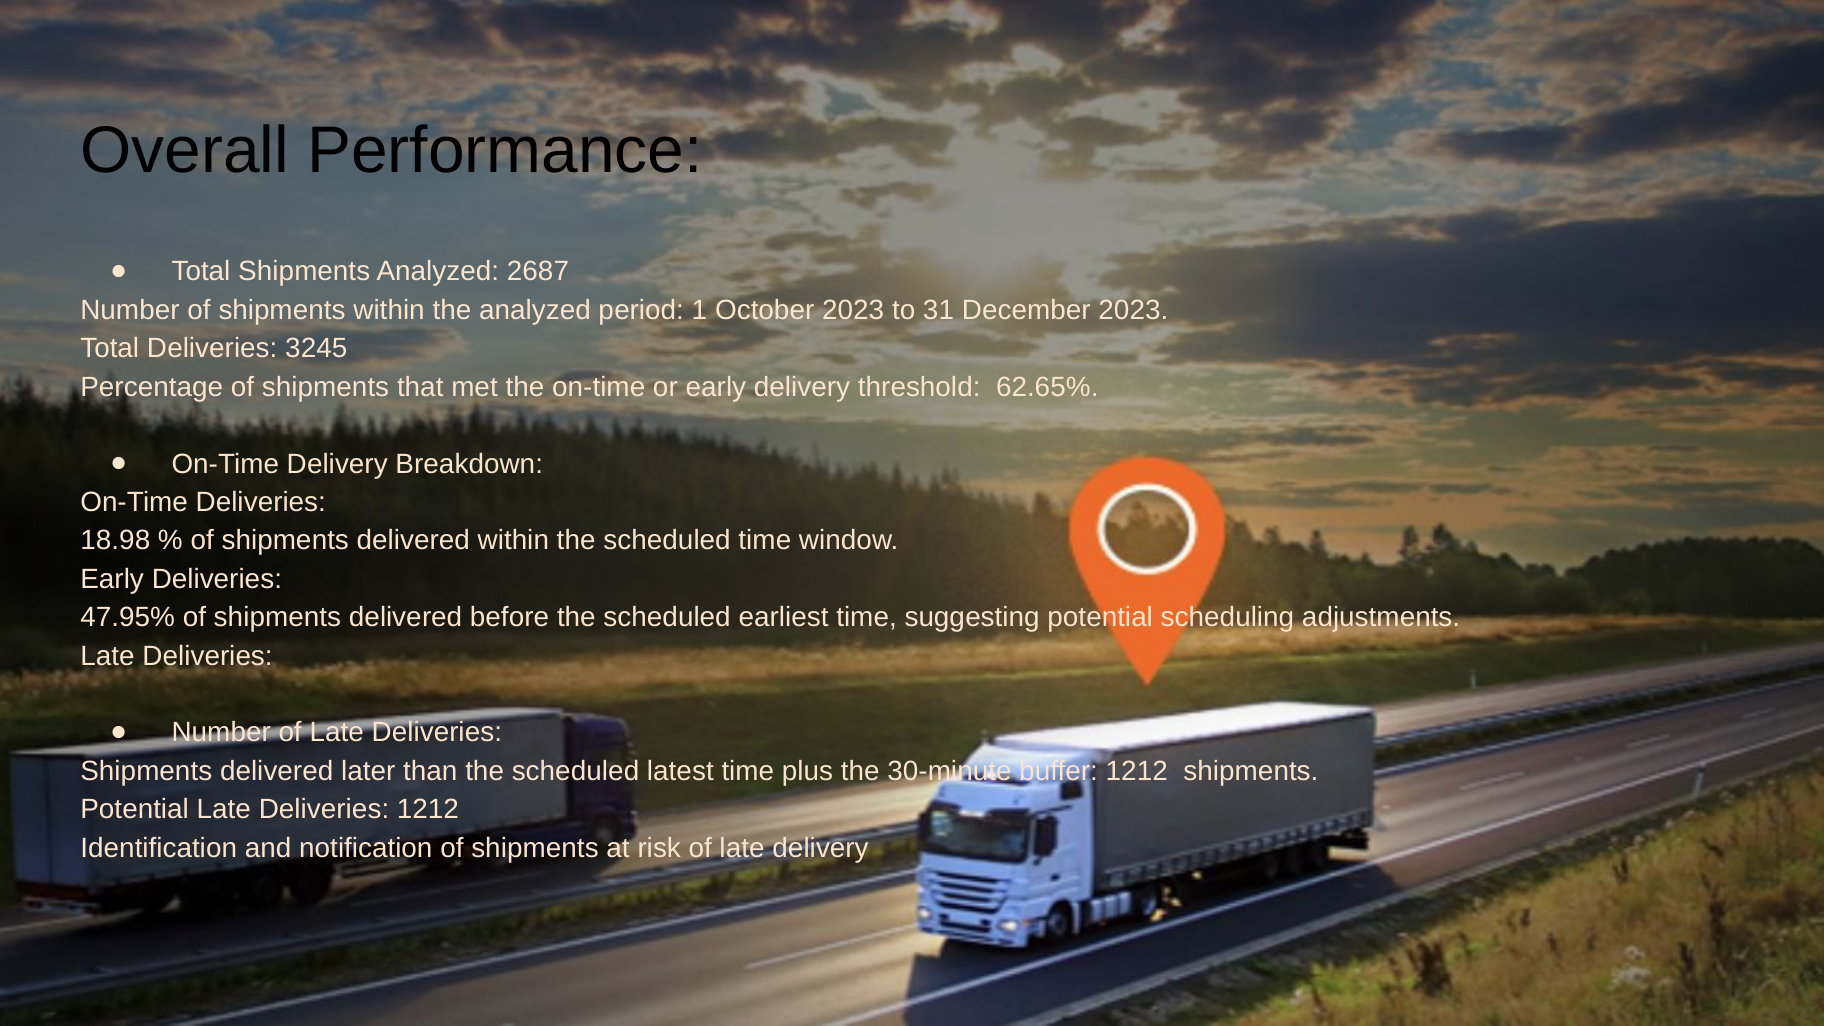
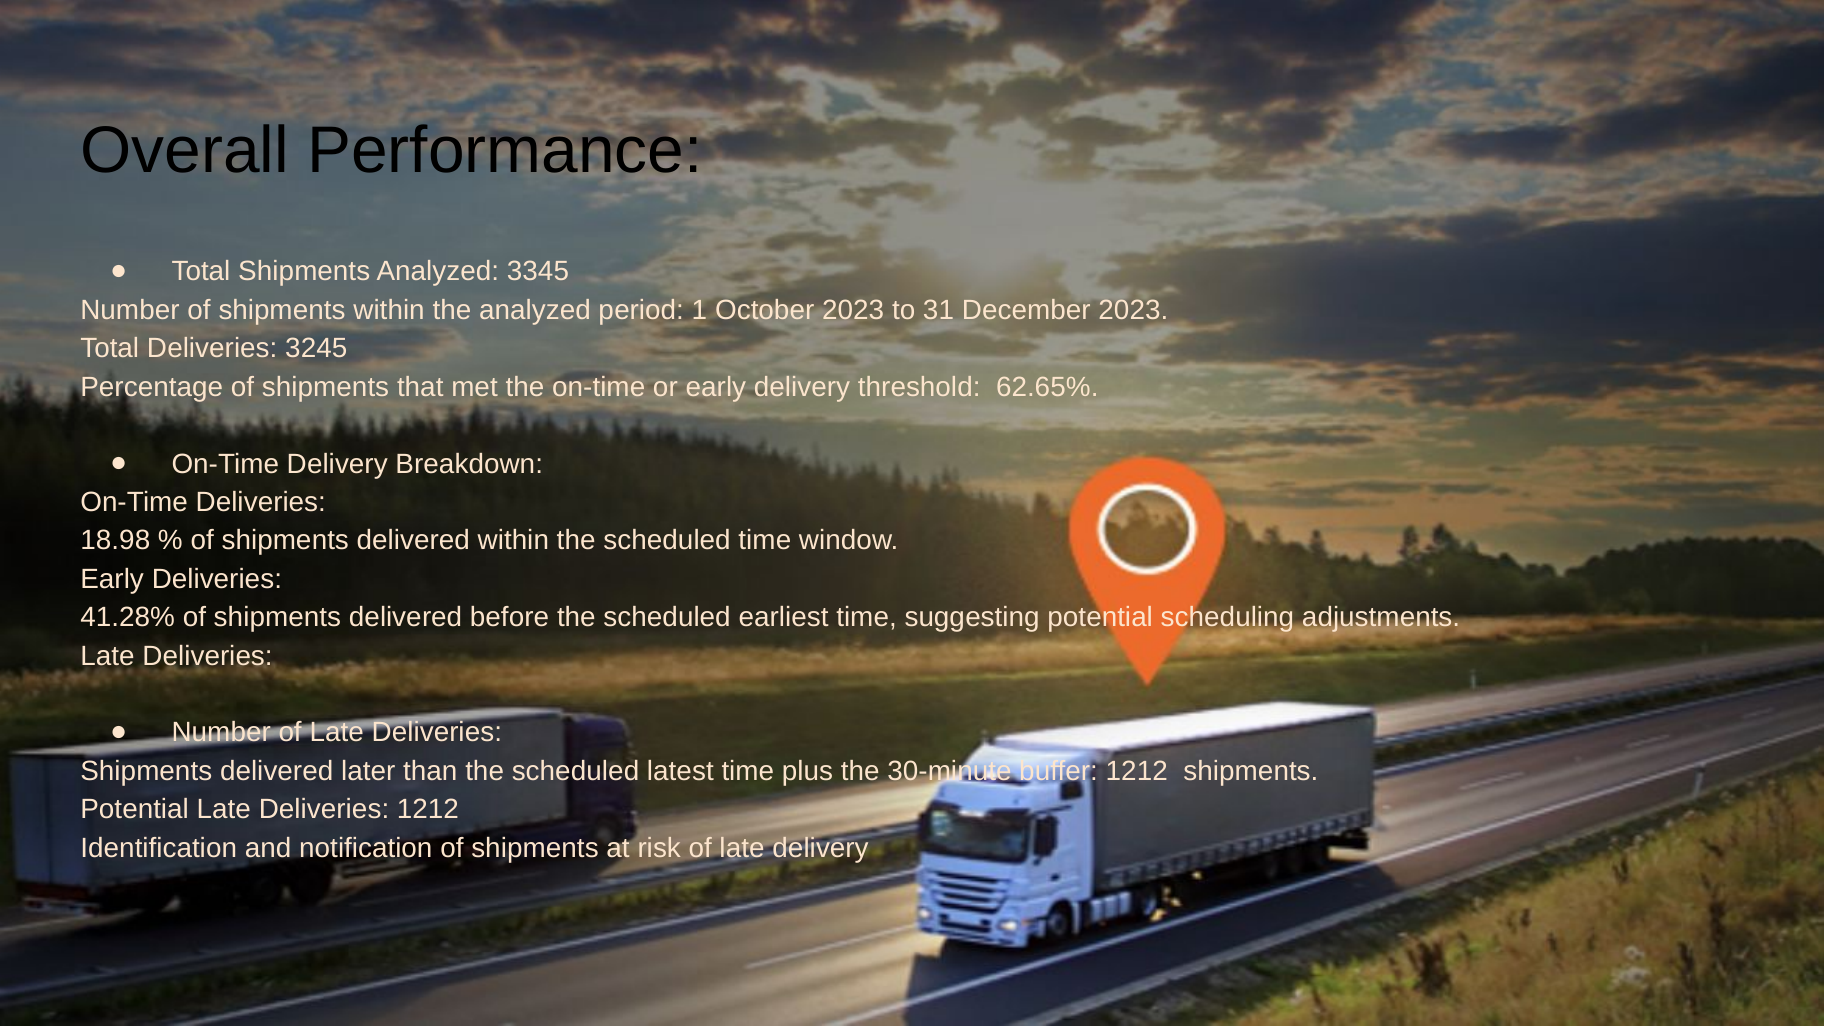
2687: 2687 -> 3345
47.95%: 47.95% -> 41.28%
